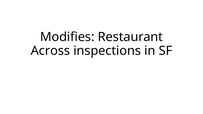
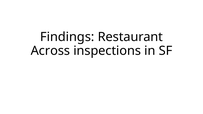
Modifies: Modifies -> Findings
